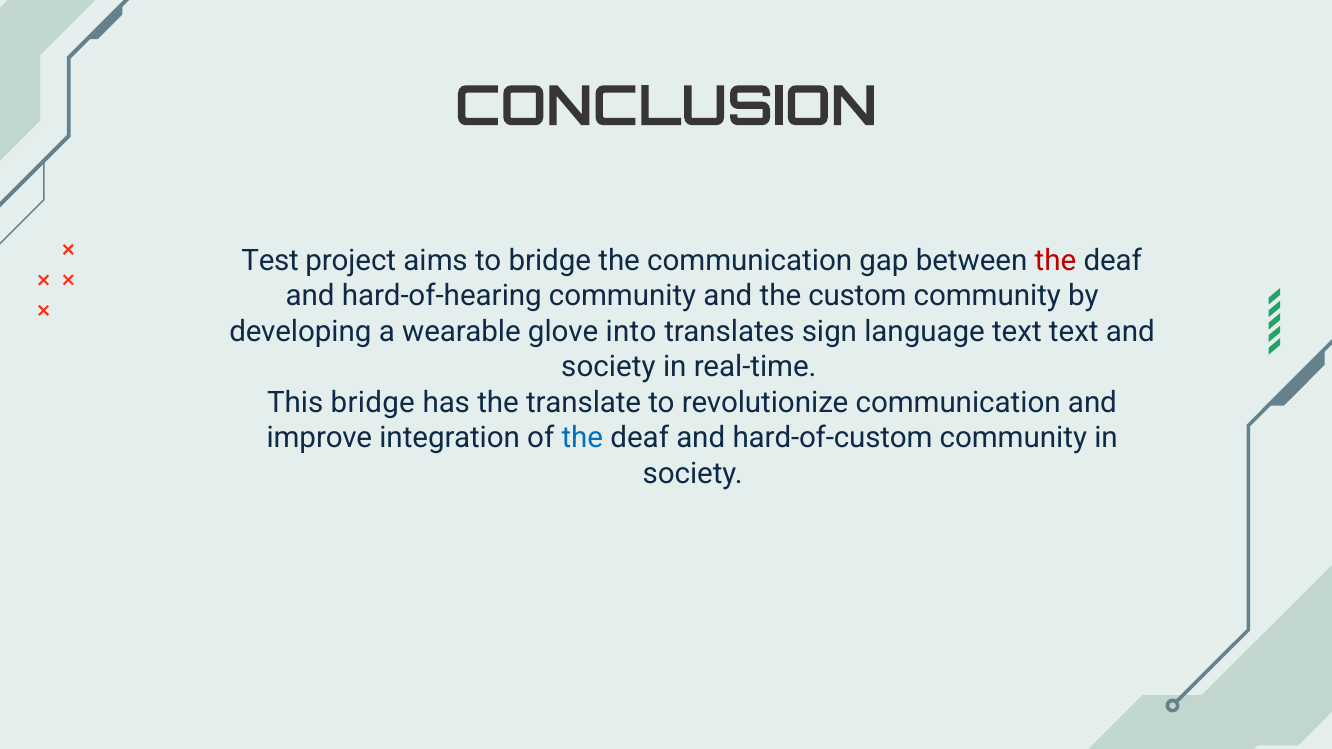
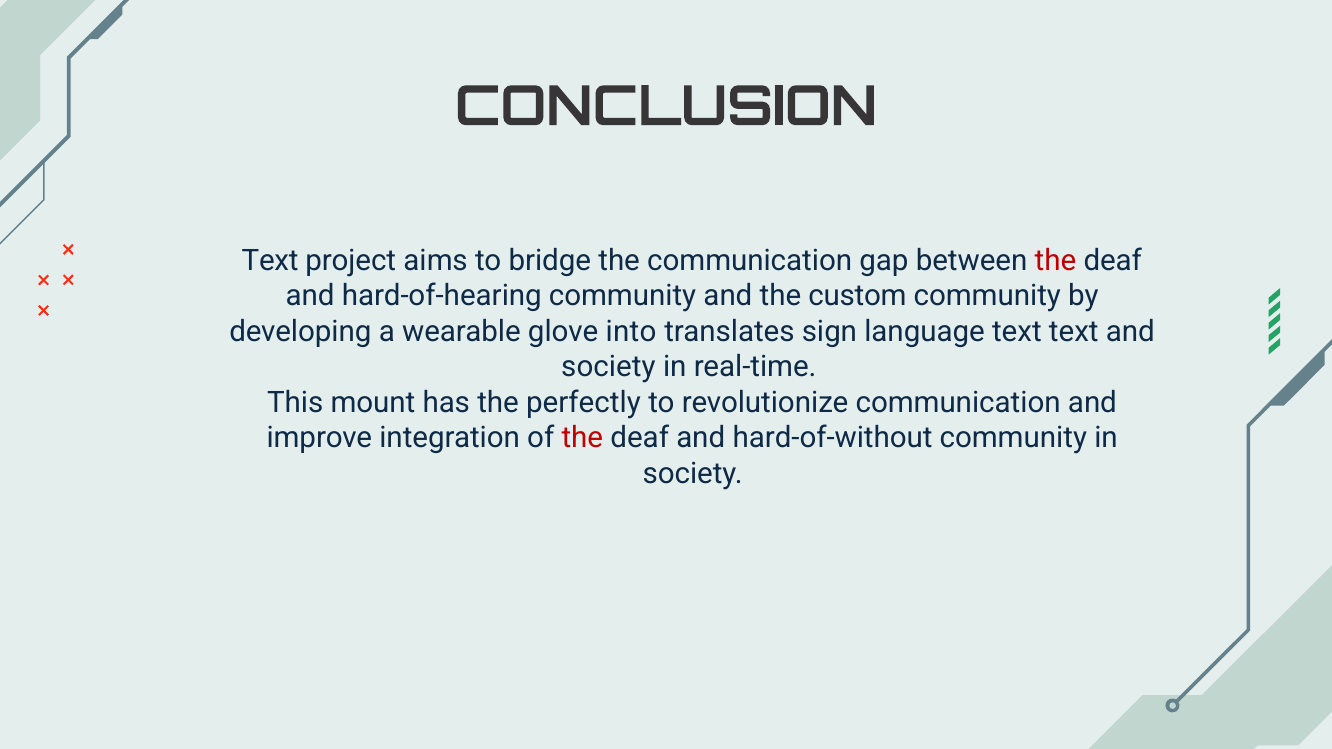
Test at (270, 261): Test -> Text
This bridge: bridge -> mount
translate: translate -> perfectly
the at (582, 438) colour: blue -> red
hard-of-custom: hard-of-custom -> hard-of-without
